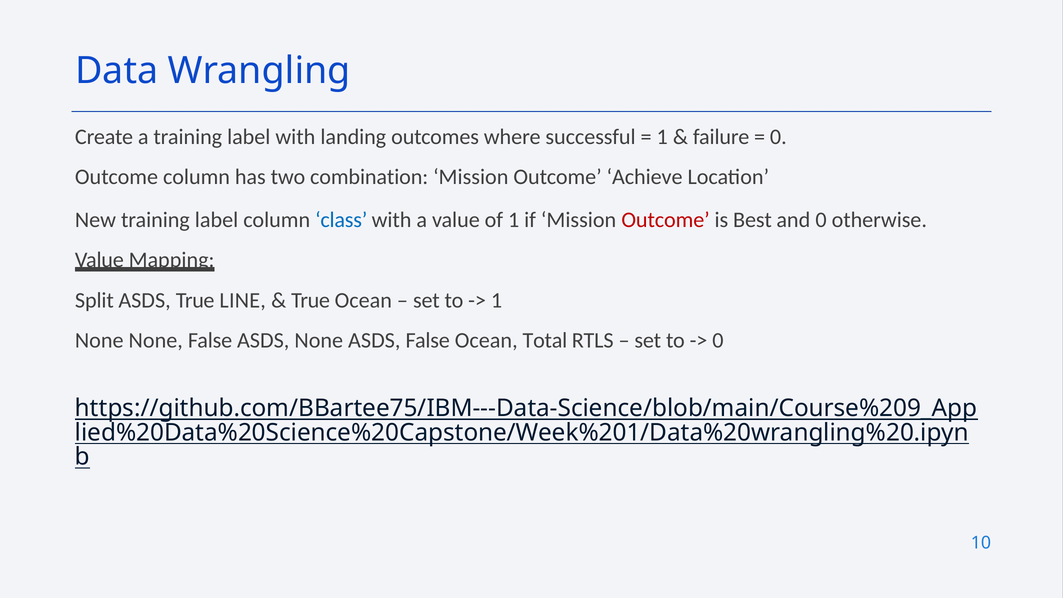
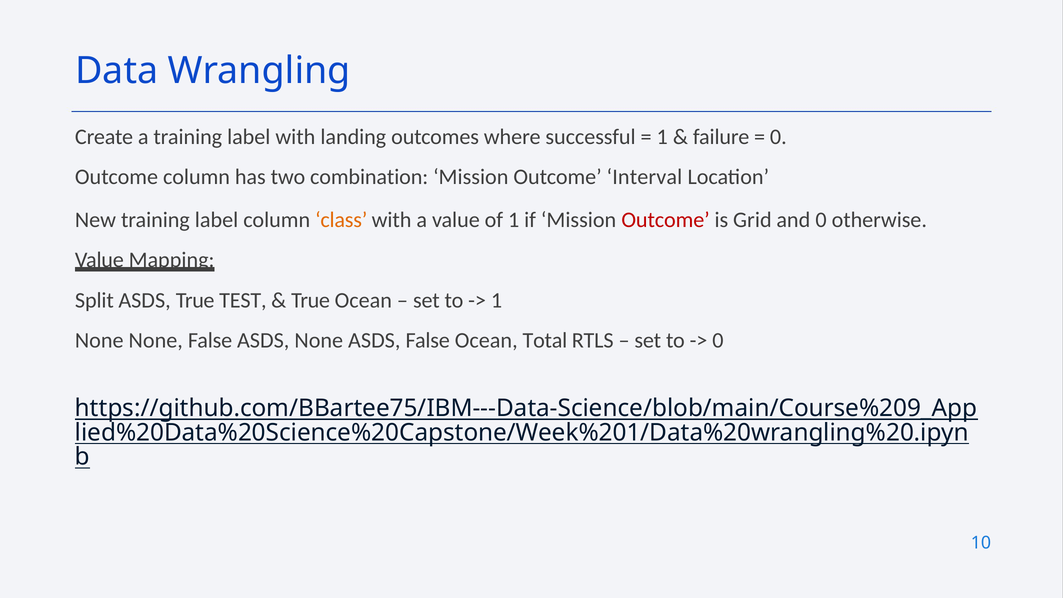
Achieve: Achieve -> Interval
class colour: blue -> orange
Best: Best -> Grid
LINE: LINE -> TEST
